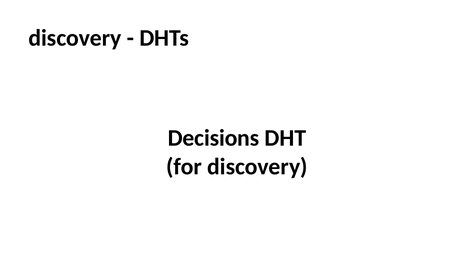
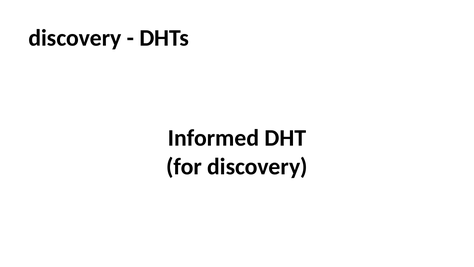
Decisions: Decisions -> Informed
